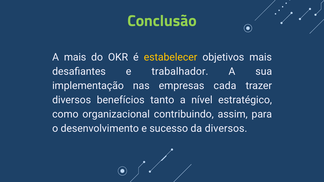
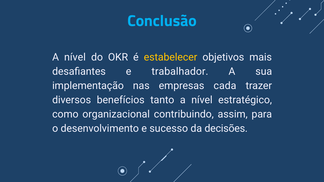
Conclusão colour: light green -> light blue
mais at (75, 57): mais -> nível
da diversos: diversos -> decisões
